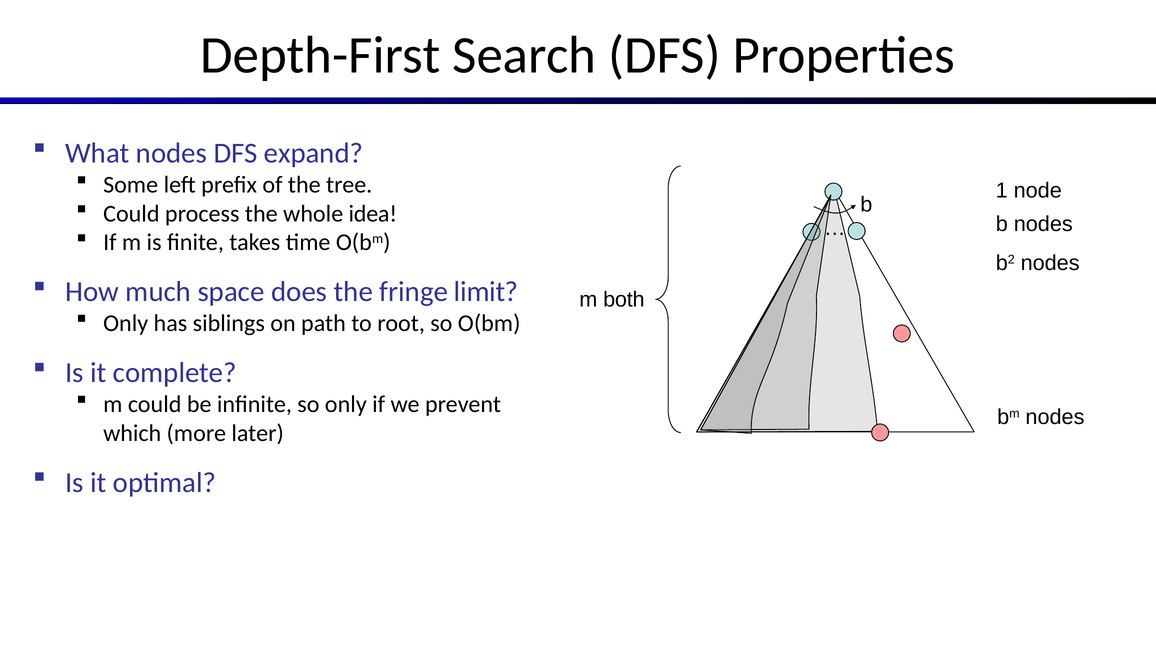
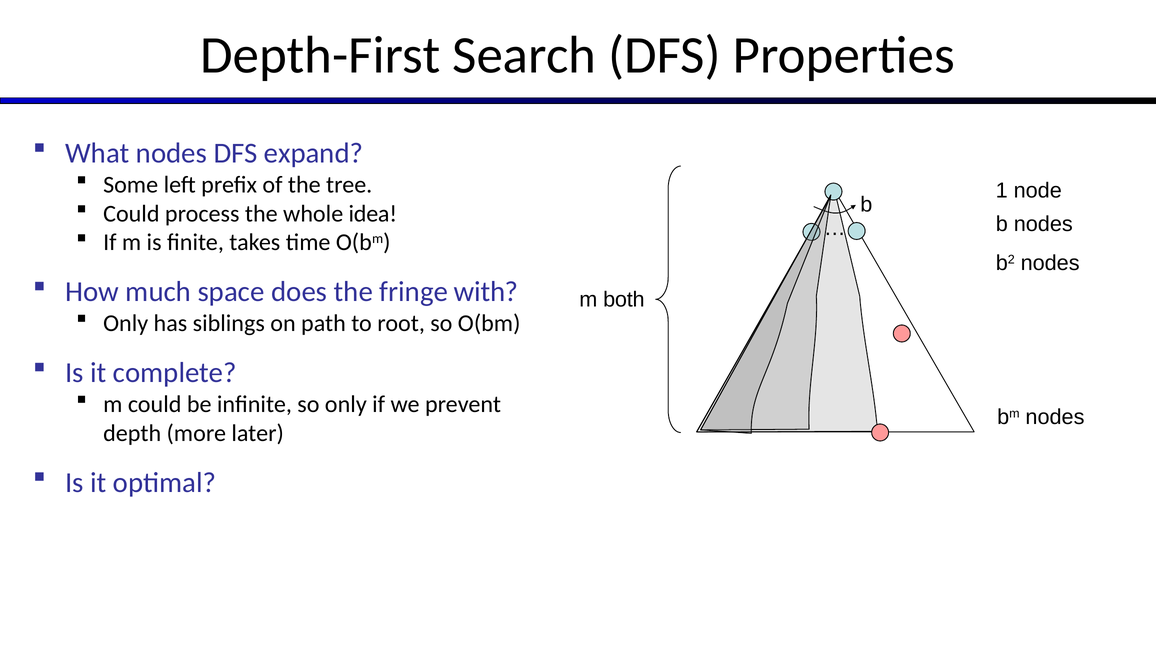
limit: limit -> with
which: which -> depth
